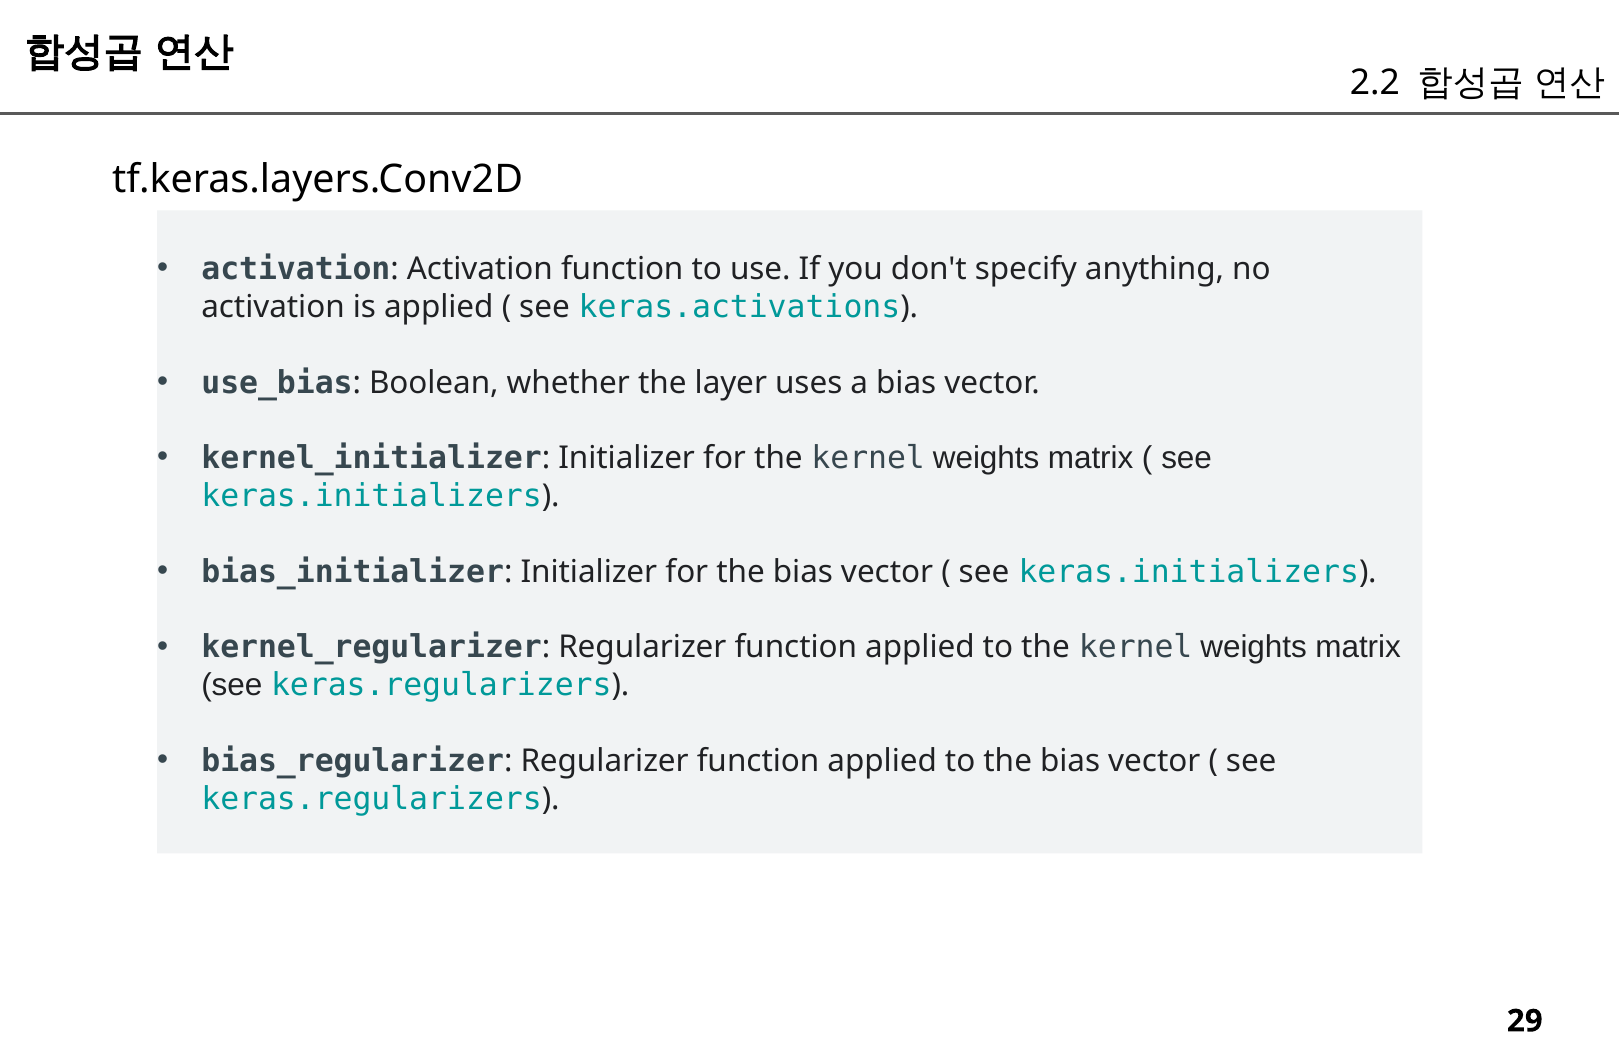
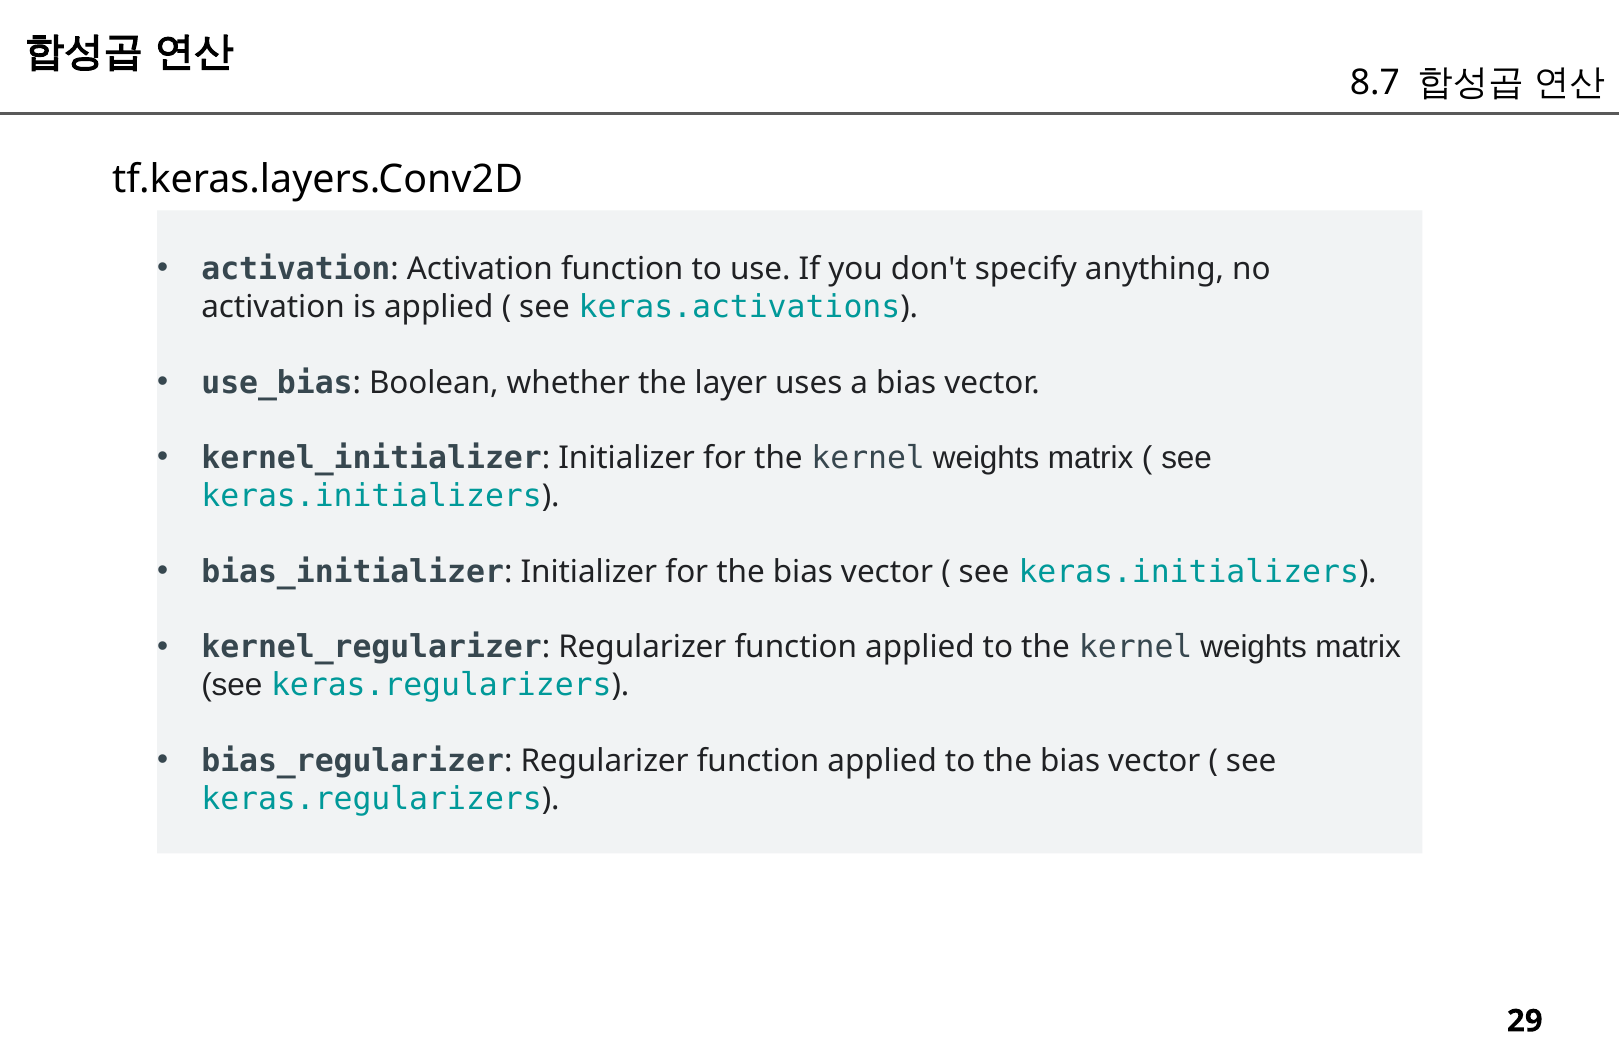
2.2: 2.2 -> 8.7
